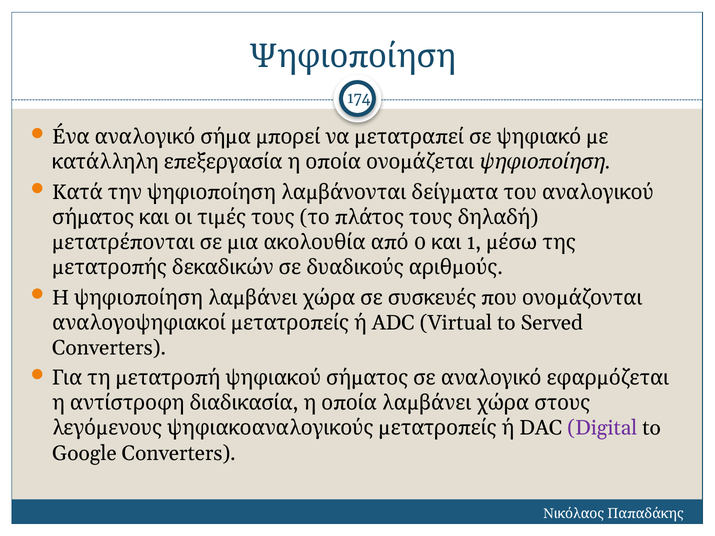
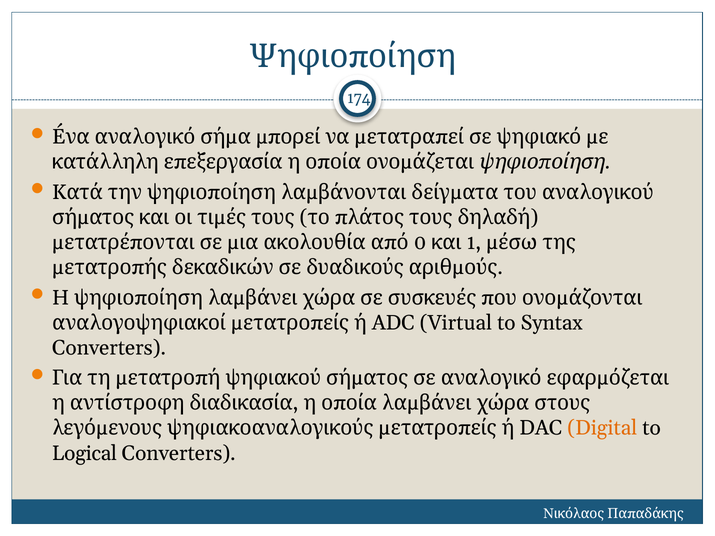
Served: Served -> Syntax
Digital colour: purple -> orange
Google: Google -> Logical
